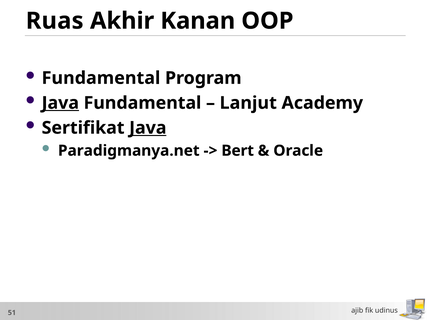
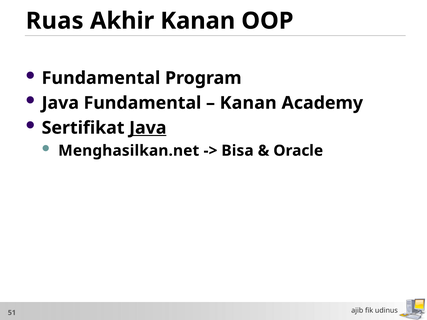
Java at (60, 103) underline: present -> none
Lanjut at (248, 103): Lanjut -> Kanan
Paradigmanya.net: Paradigmanya.net -> Menghasilkan.net
Bert: Bert -> Bisa
